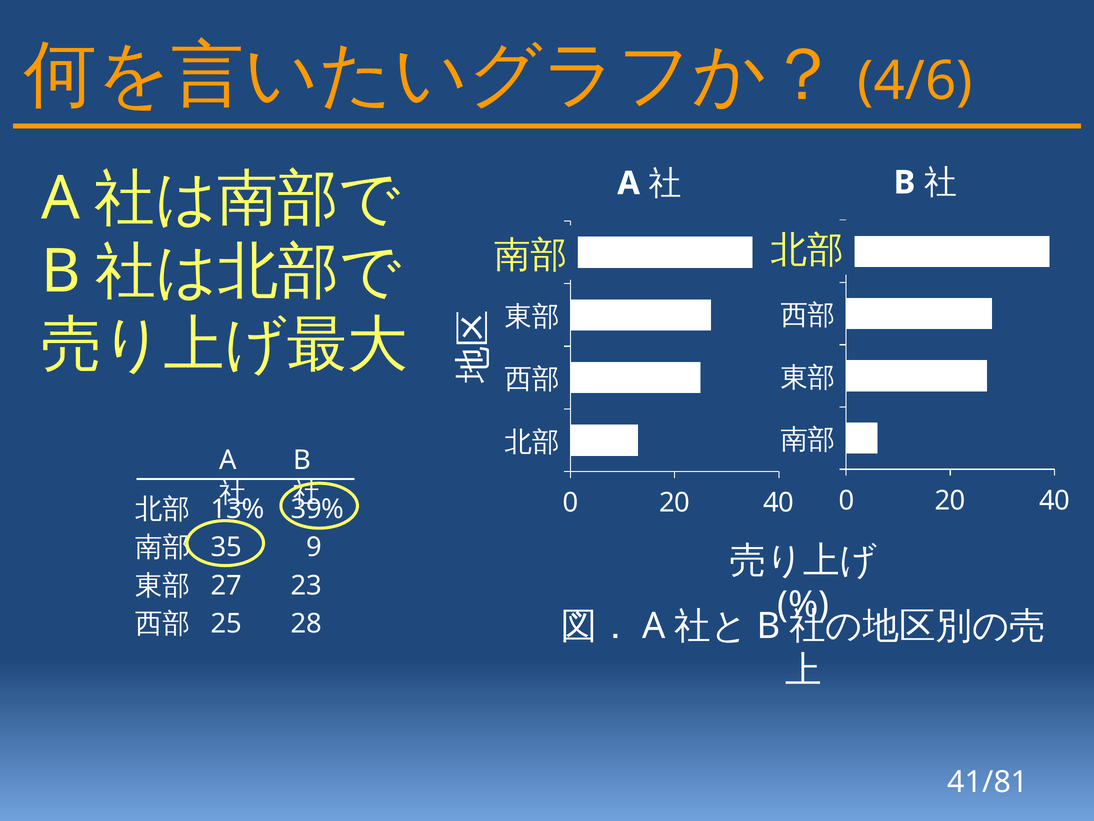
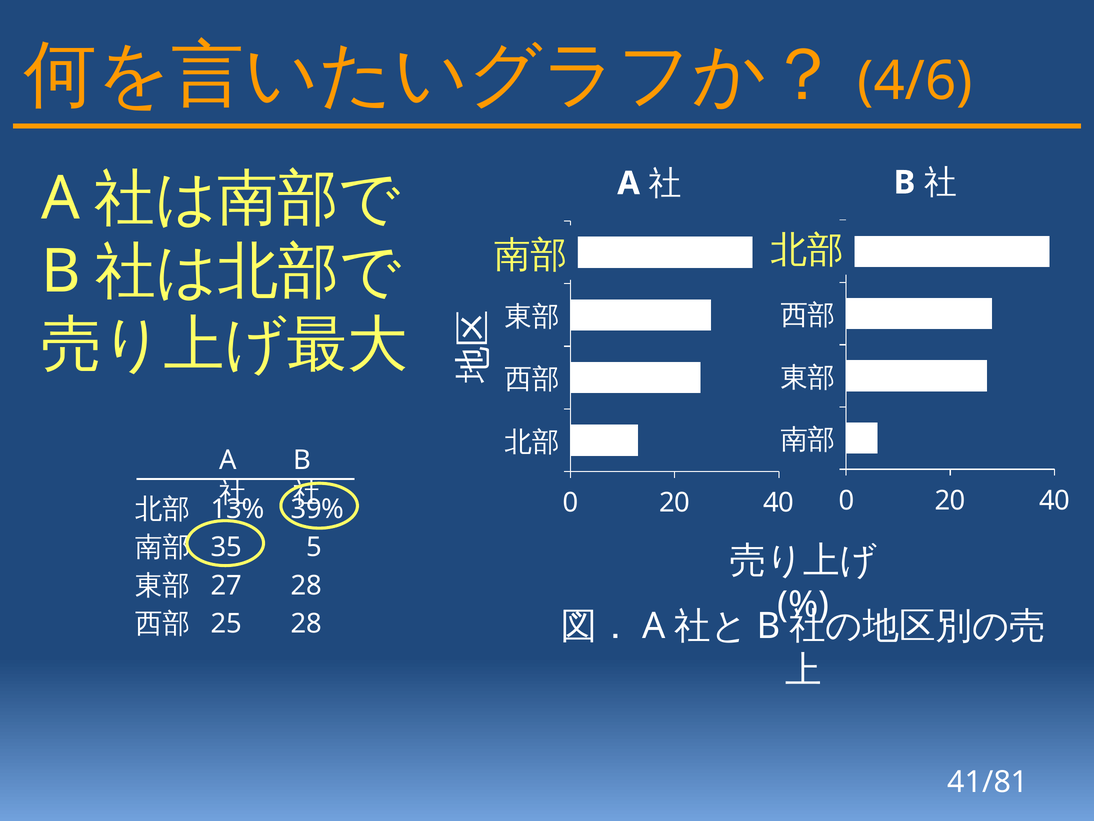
9: 9 -> 5
27 23: 23 -> 28
